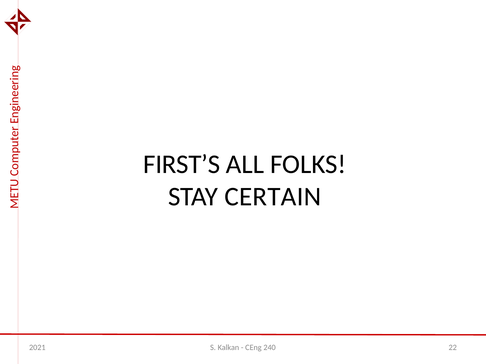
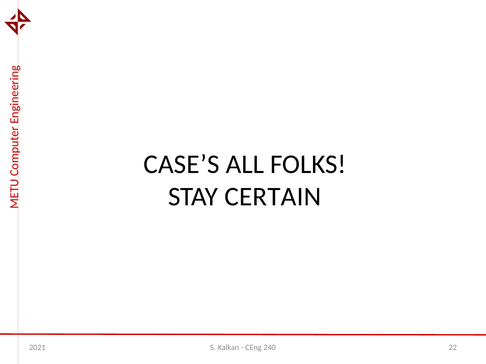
FIRST’S: FIRST’S -> CASE’S
